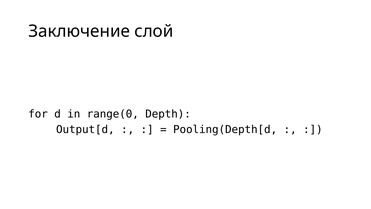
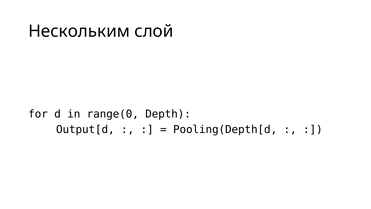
Заключение: Заключение -> Нескольким
